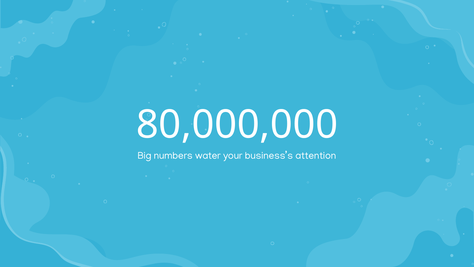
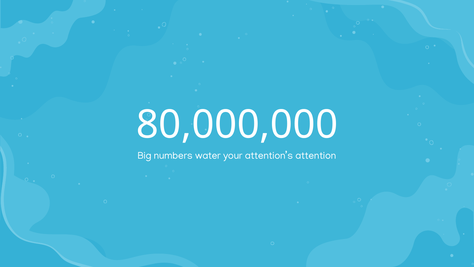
business’s: business’s -> attention’s
